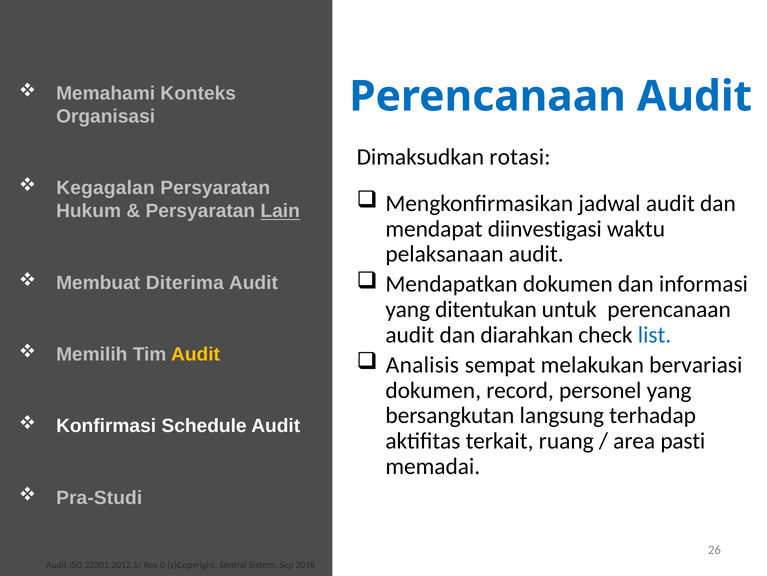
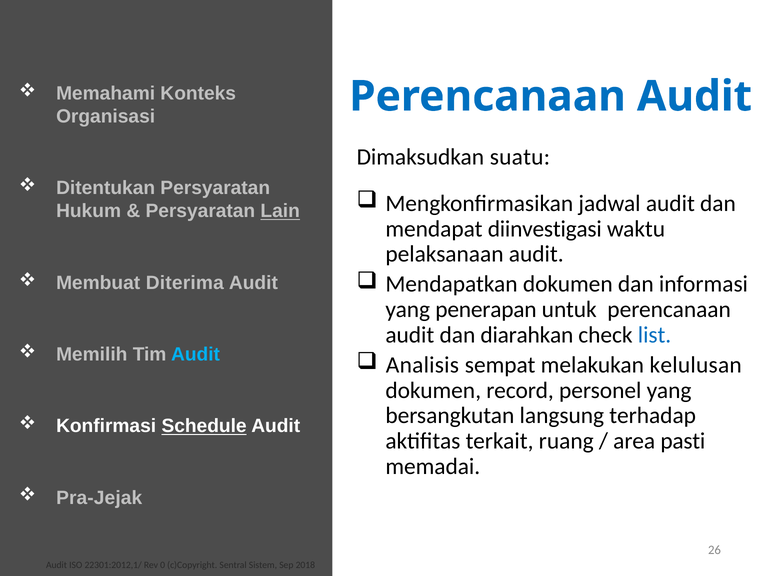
rotasi: rotasi -> suatu
Kegagalan: Kegagalan -> Ditentukan
ditentukan: ditentukan -> penerapan
Audit at (196, 354) colour: yellow -> light blue
bervariasi: bervariasi -> kelulusan
Schedule underline: none -> present
Pra-Studi: Pra-Studi -> Pra-Jejak
